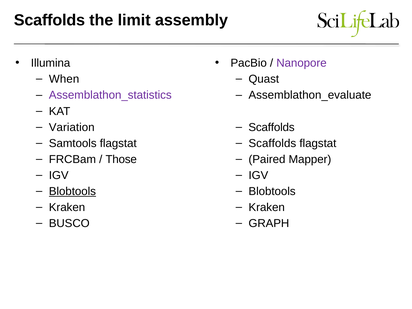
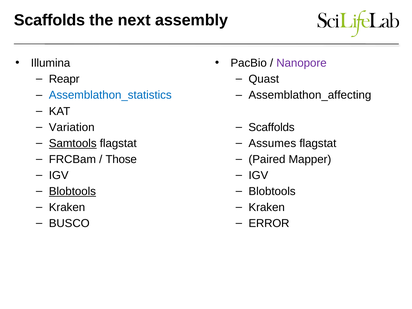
limit: limit -> next
When: When -> Reapr
Assemblathon_statistics colour: purple -> blue
Assemblathon_evaluate: Assemblathon_evaluate -> Assemblathon_affecting
Samtools underline: none -> present
Scaffolds at (272, 143): Scaffolds -> Assumes
GRAPH: GRAPH -> ERROR
